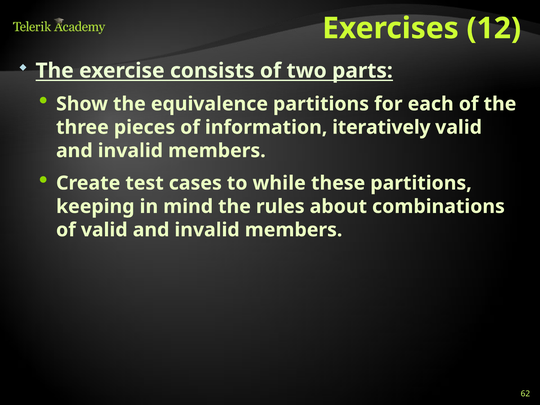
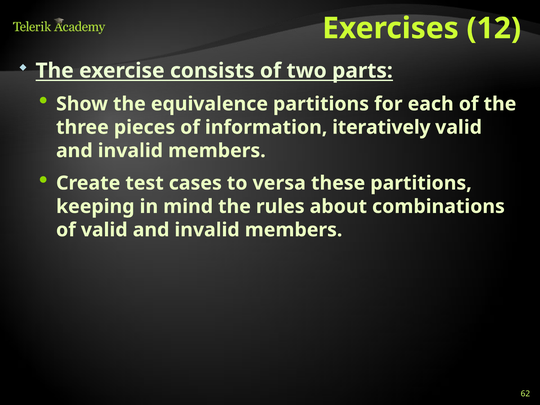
while: while -> versa
